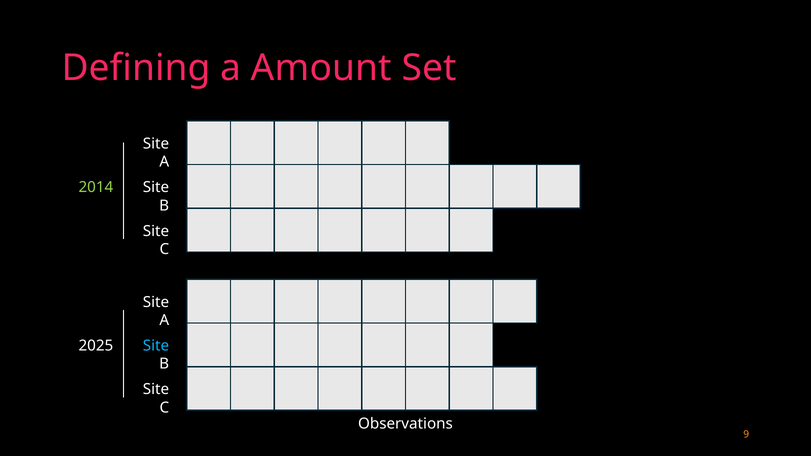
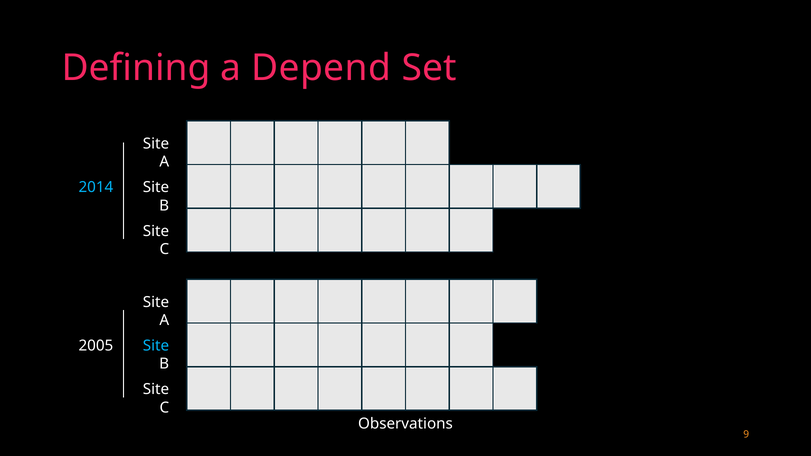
Amount: Amount -> Depend
2014 colour: light green -> light blue
2025: 2025 -> 2005
